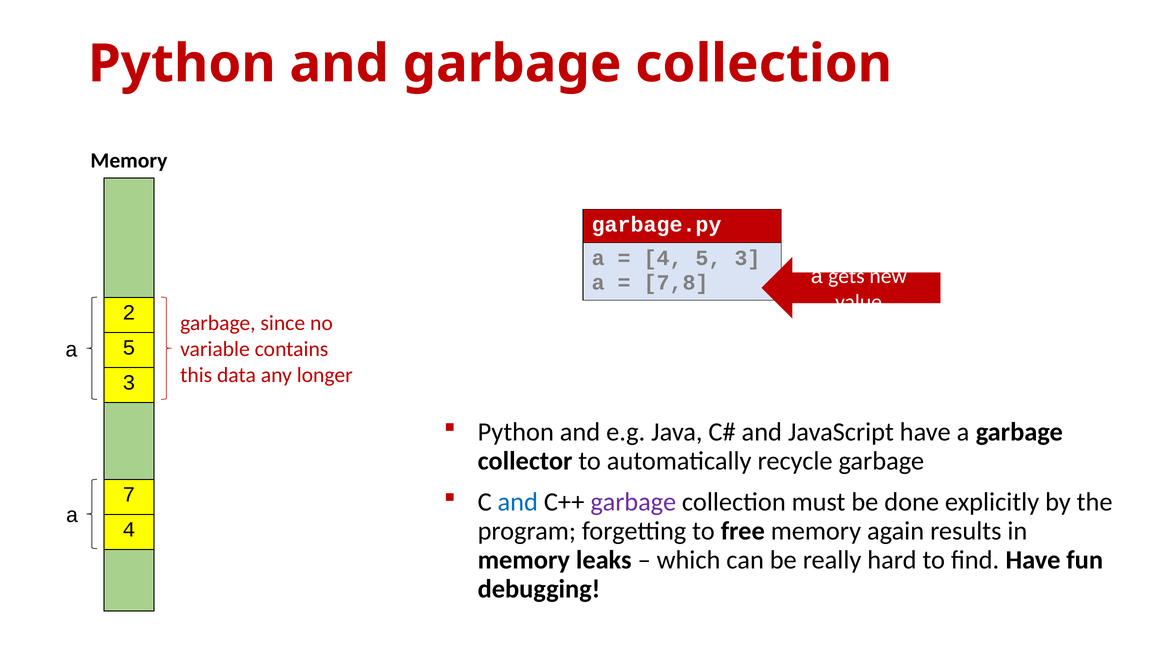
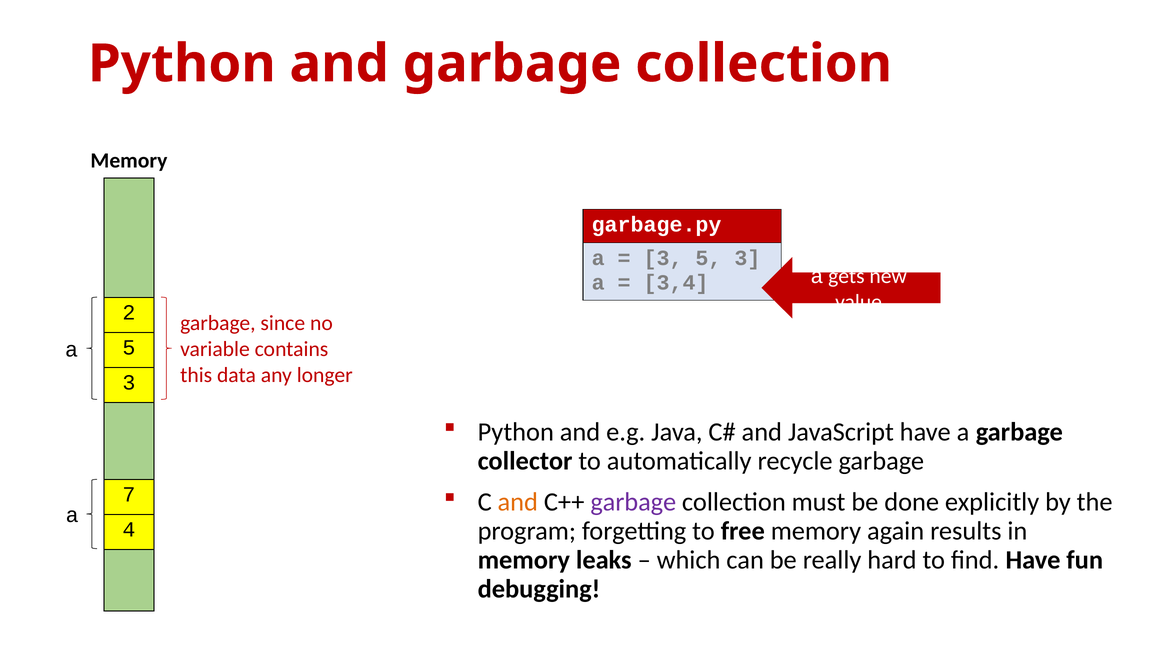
4 at (663, 258): 4 -> 3
7,8: 7,8 -> 3,4
and at (518, 502) colour: blue -> orange
